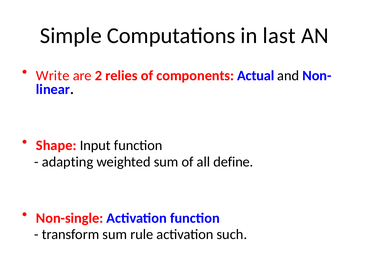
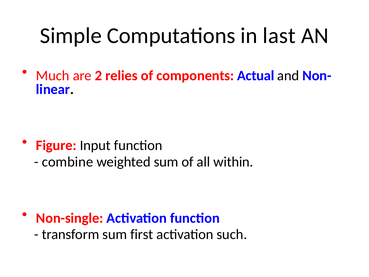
Write: Write -> Much
Shape: Shape -> Figure
adapting: adapting -> combine
define: define -> within
rule: rule -> first
